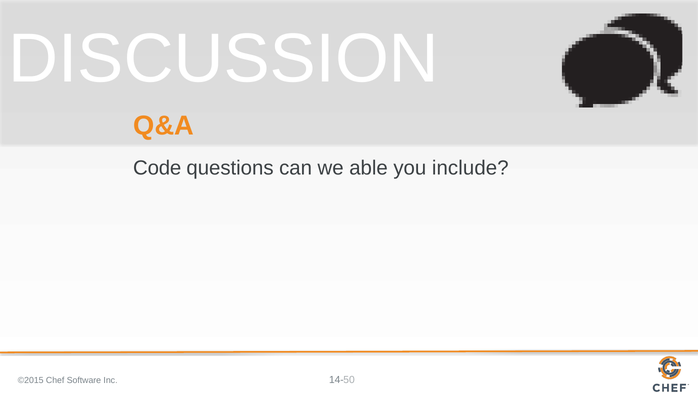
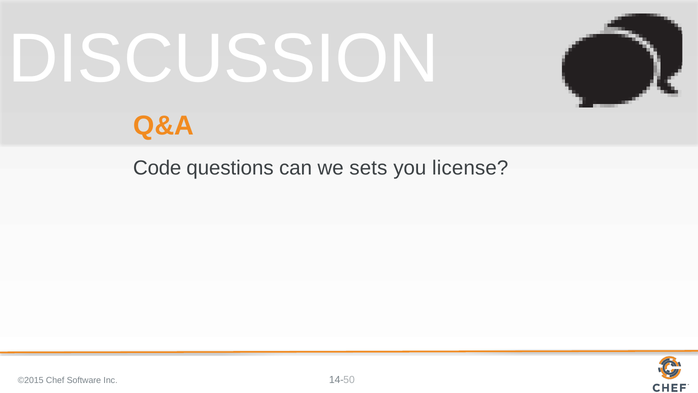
able: able -> sets
include: include -> license
